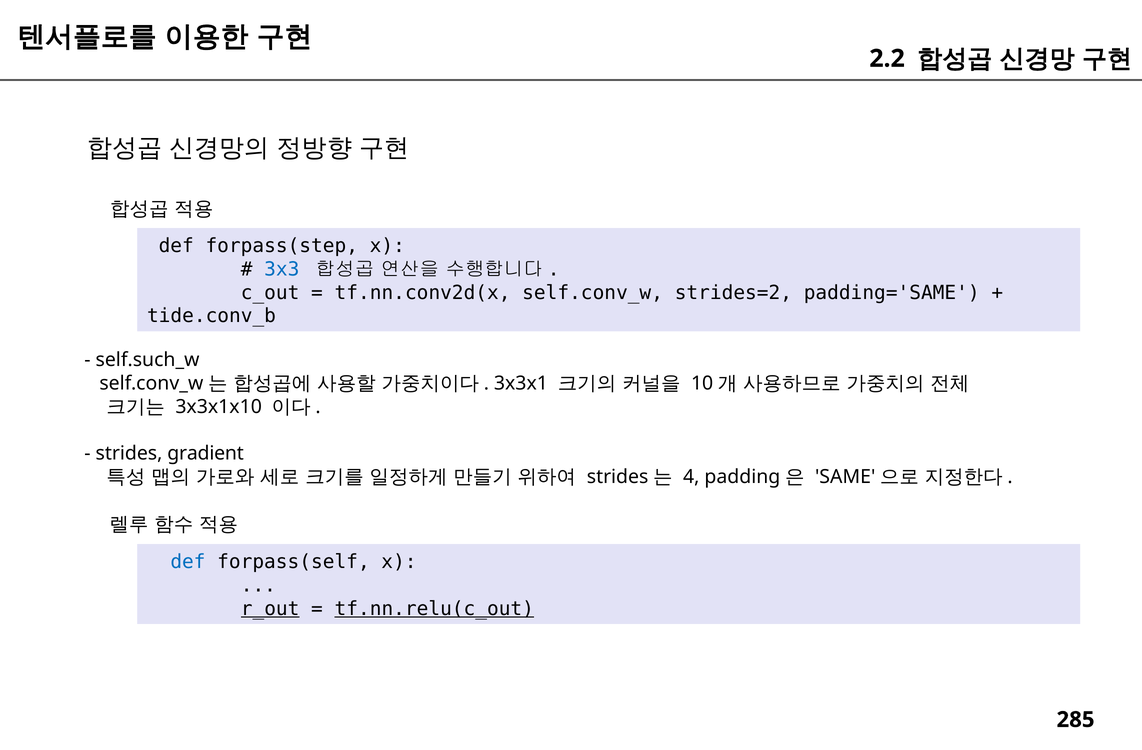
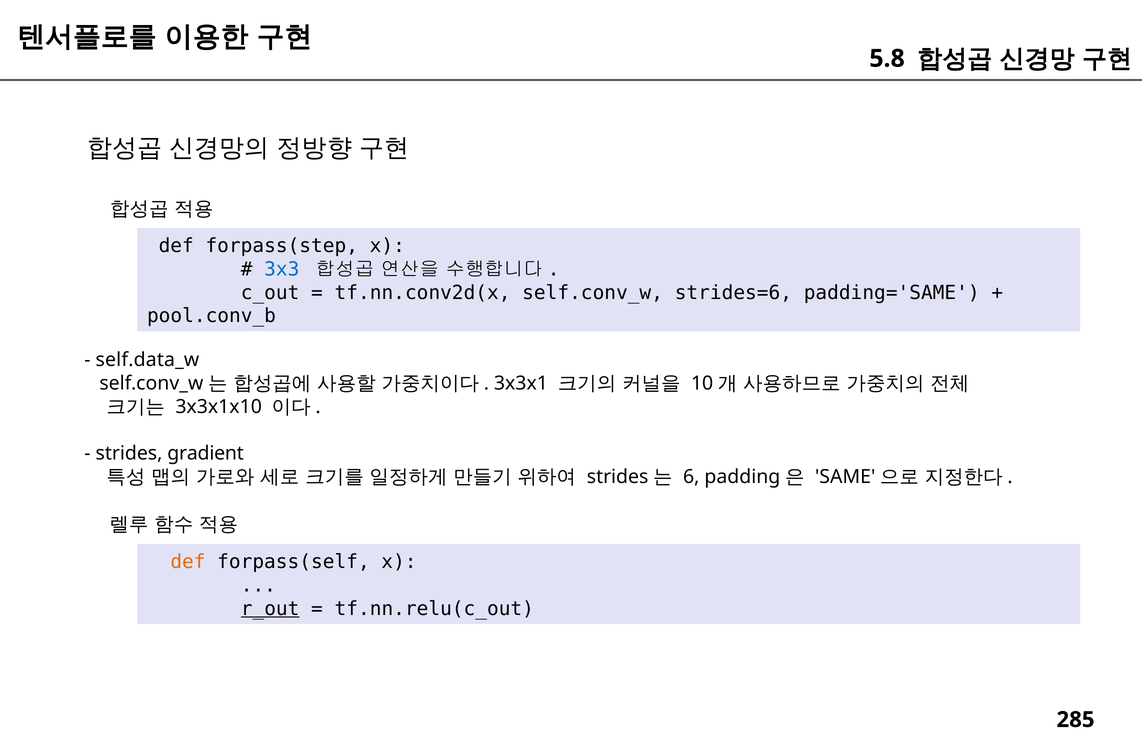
2.2: 2.2 -> 5.8
strides=2: strides=2 -> strides=6
tide.conv_b: tide.conv_b -> pool.conv_b
self.such_w: self.such_w -> self.data_w
4: 4 -> 6
def at (188, 562) colour: blue -> orange
tf.nn.relu(c_out underline: present -> none
